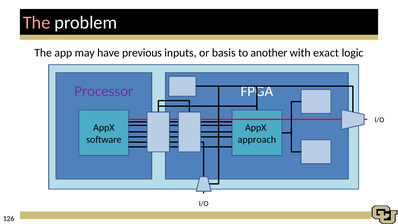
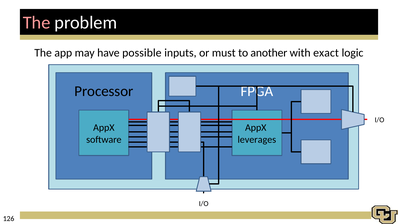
previous: previous -> possible
basis: basis -> must
Processor colour: purple -> black
approach: approach -> leverages
